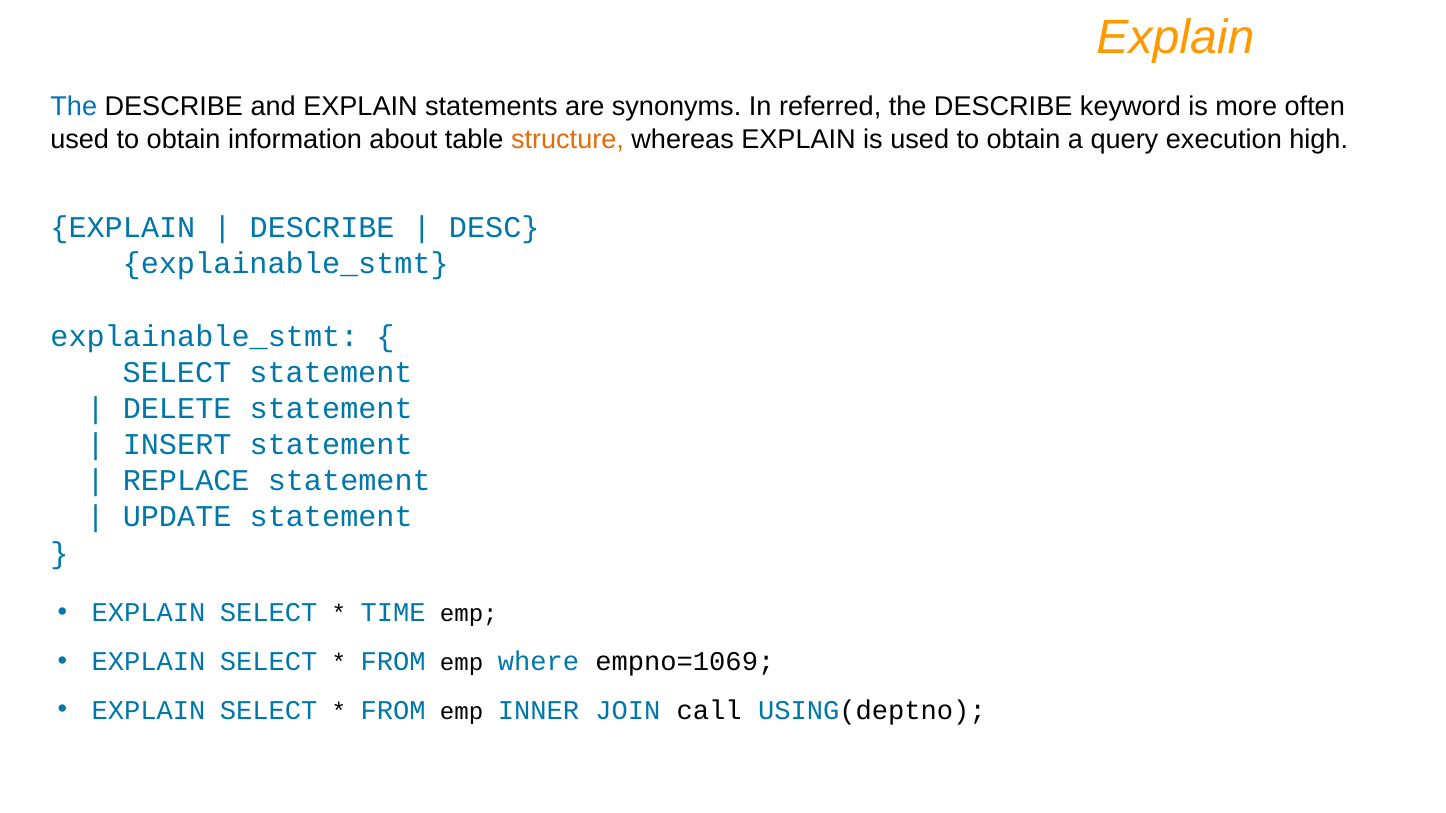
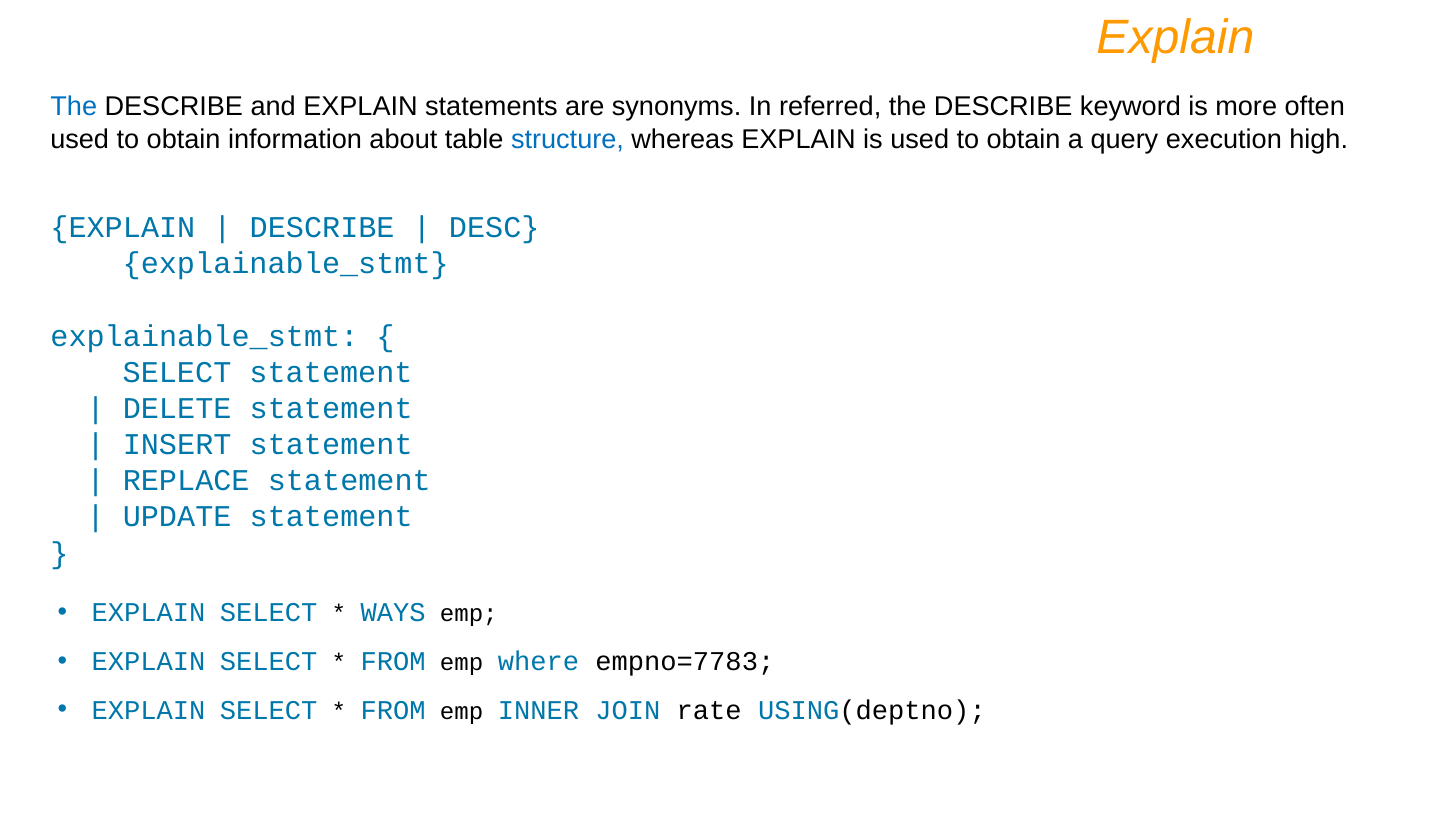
structure colour: orange -> blue
TIME: TIME -> WAYS
empno=1069: empno=1069 -> empno=7783
call: call -> rate
